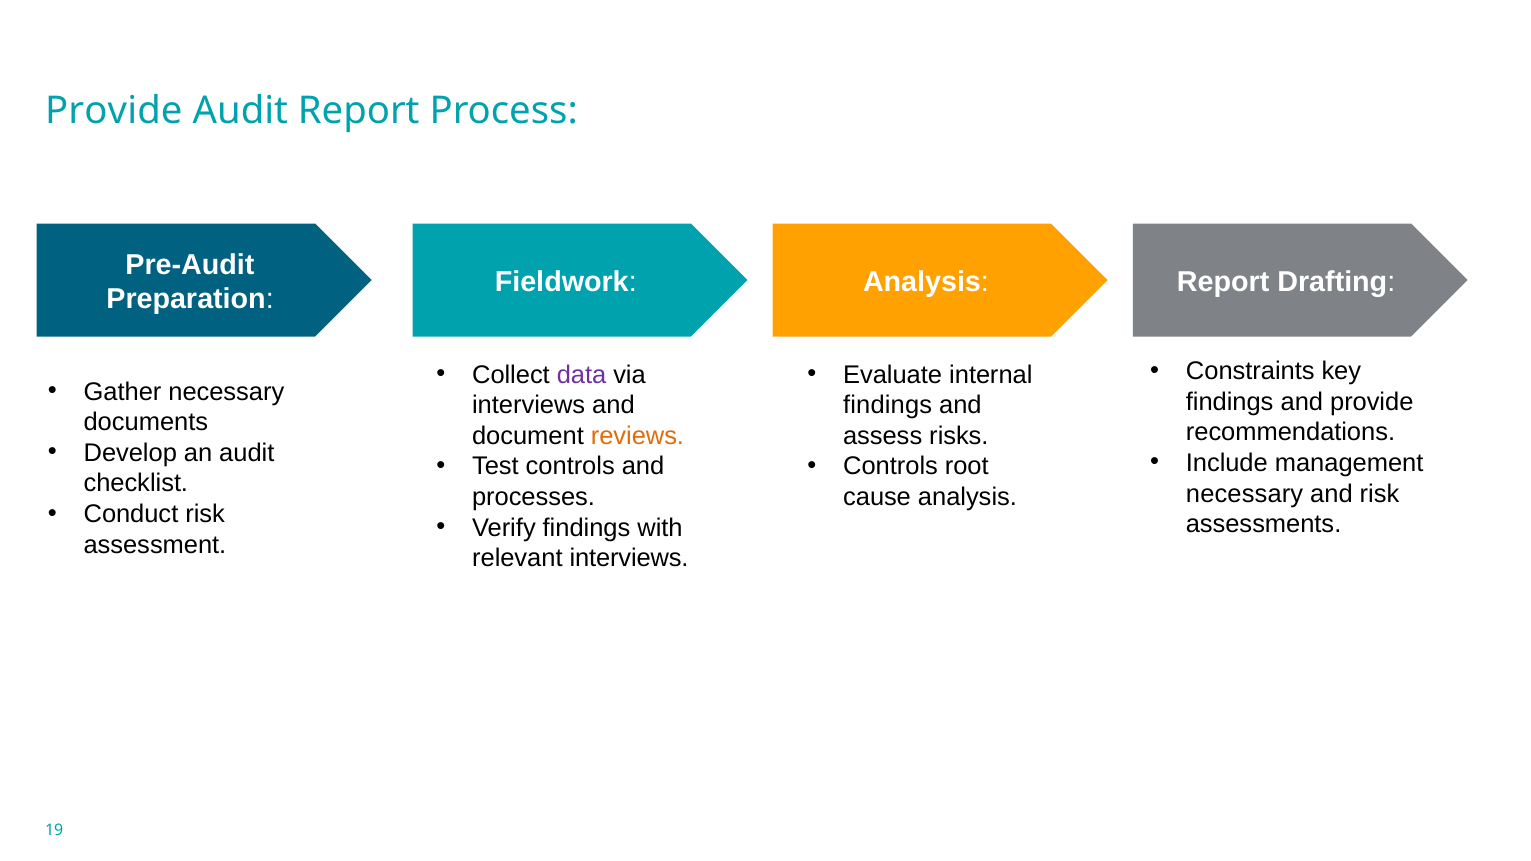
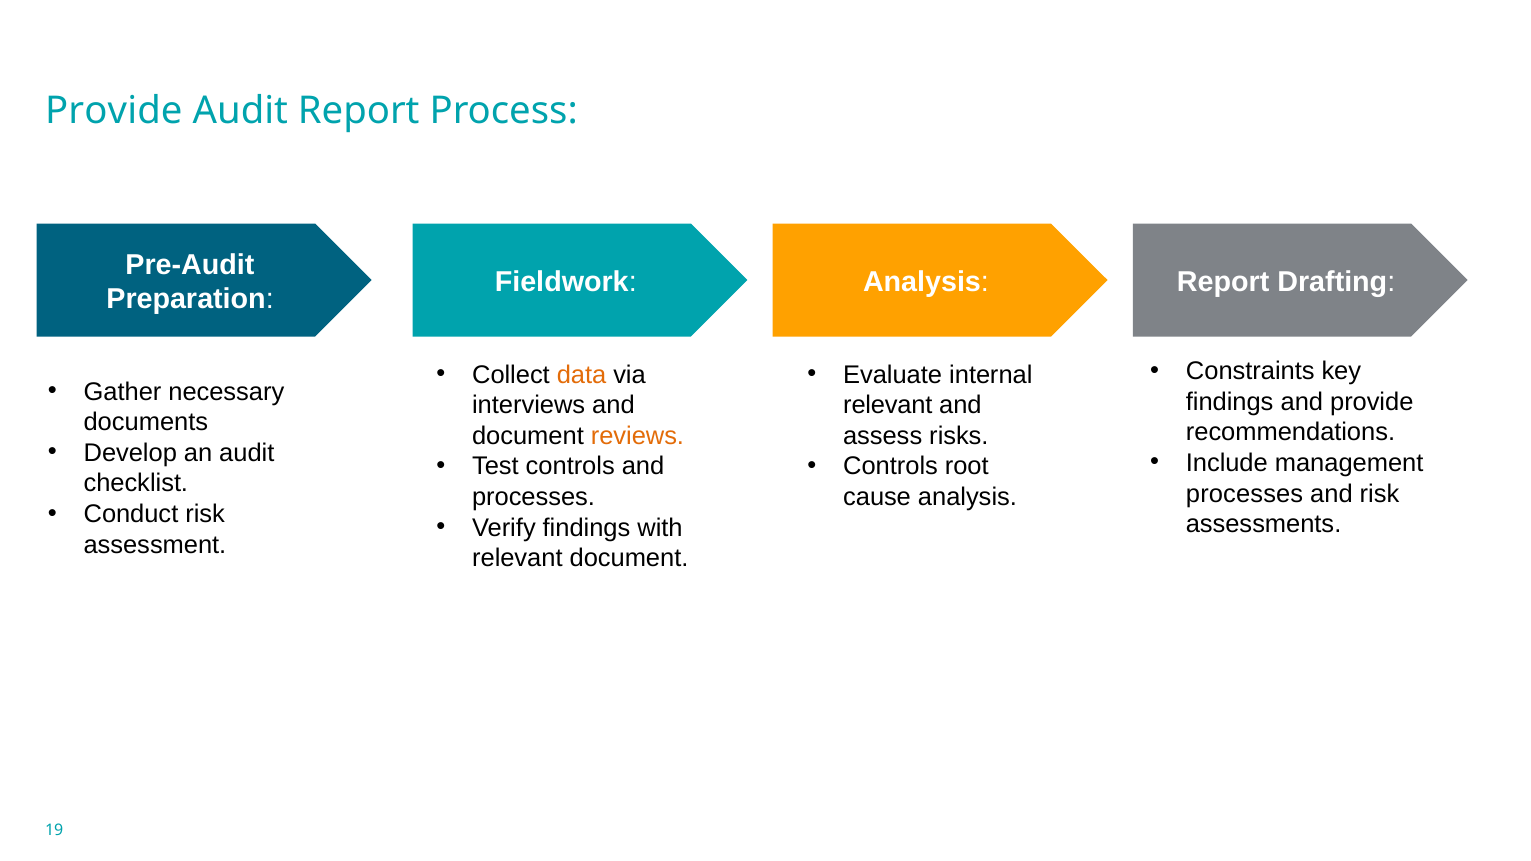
data colour: purple -> orange
findings at (888, 405): findings -> relevant
necessary at (1245, 494): necessary -> processes
relevant interviews: interviews -> document
